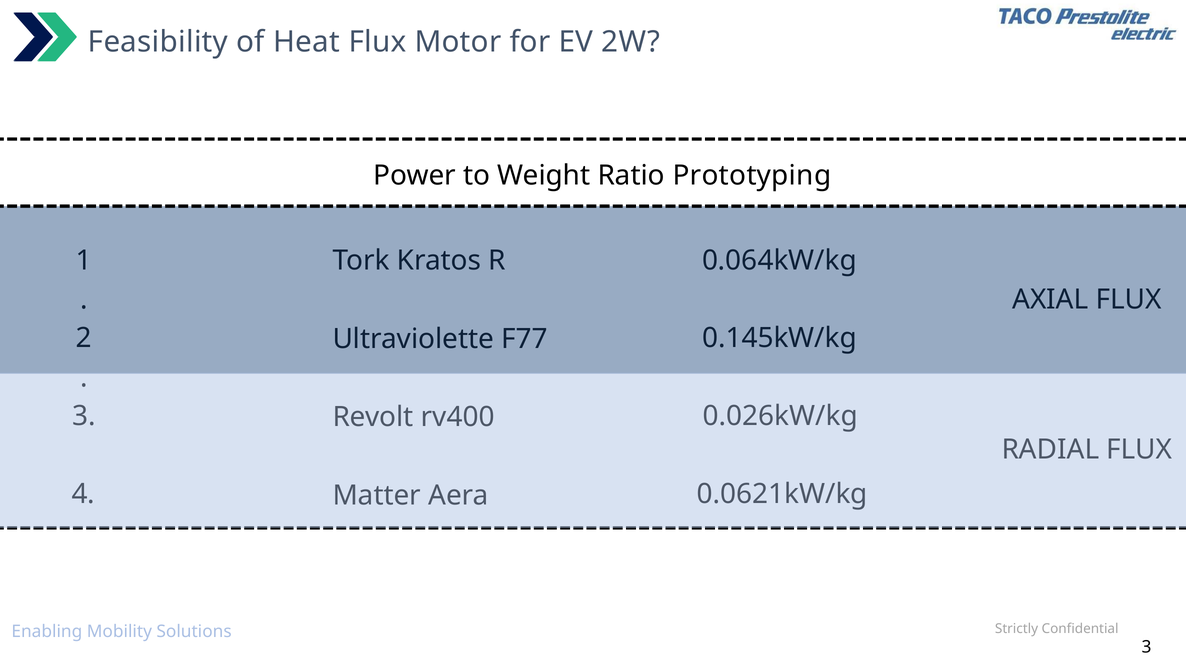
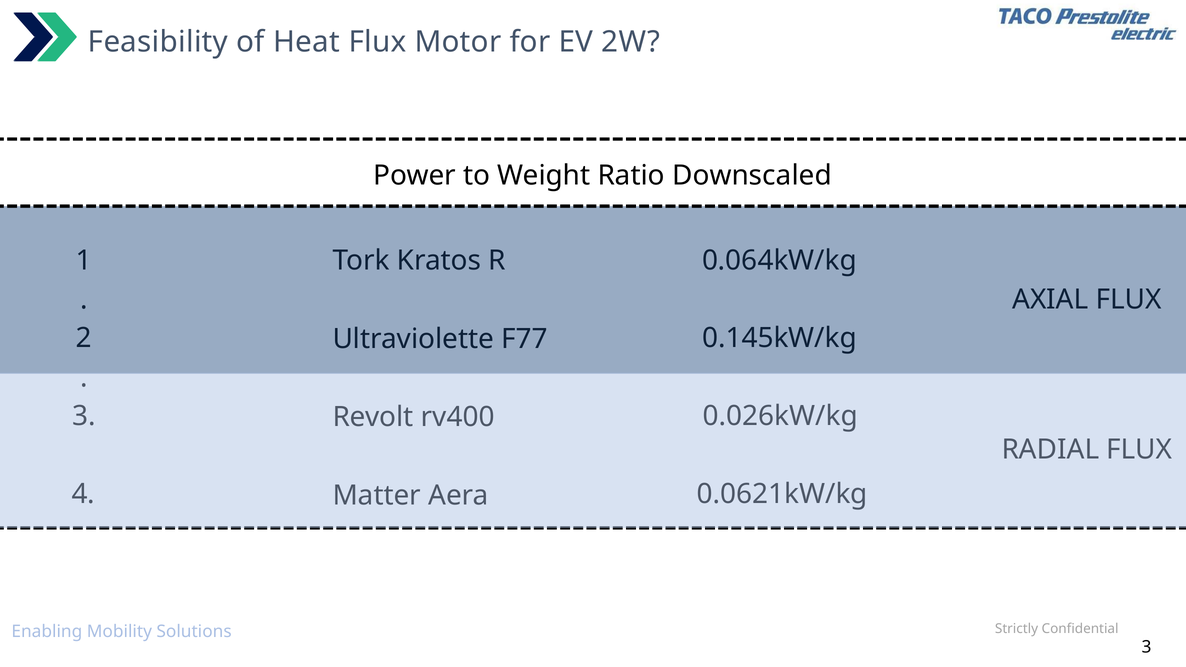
Prototyping: Prototyping -> Downscaled
